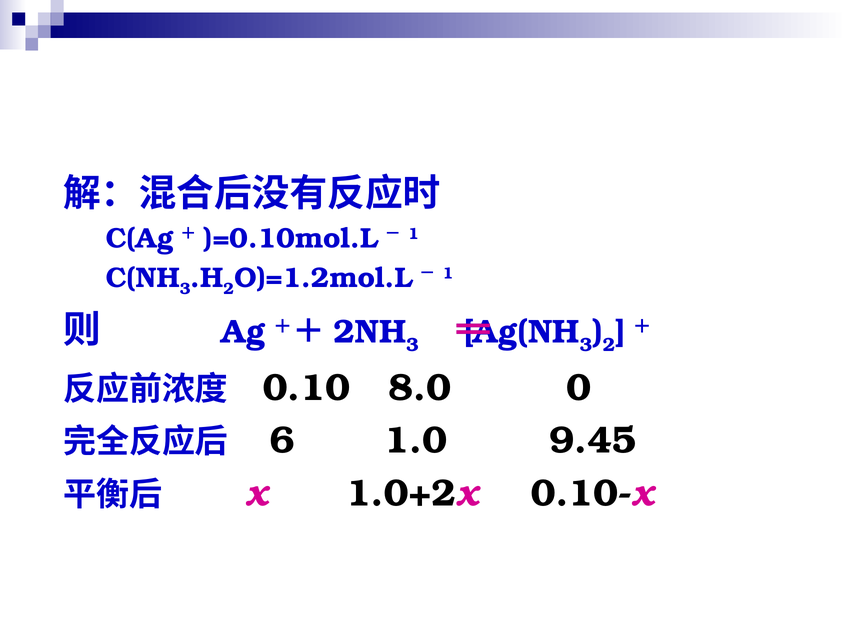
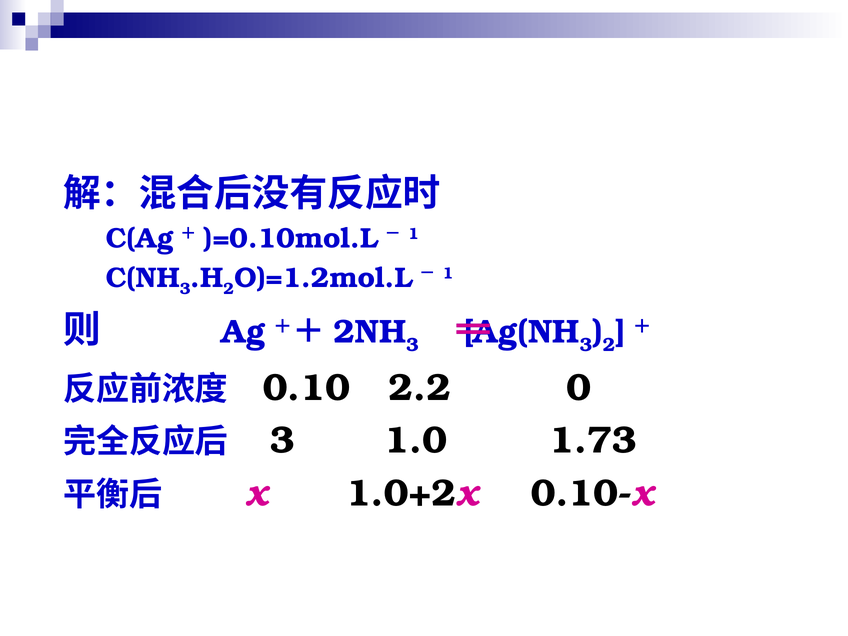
8.0: 8.0 -> 2.2
6 at (282, 441): 6 -> 3
9.45: 9.45 -> 1.73
